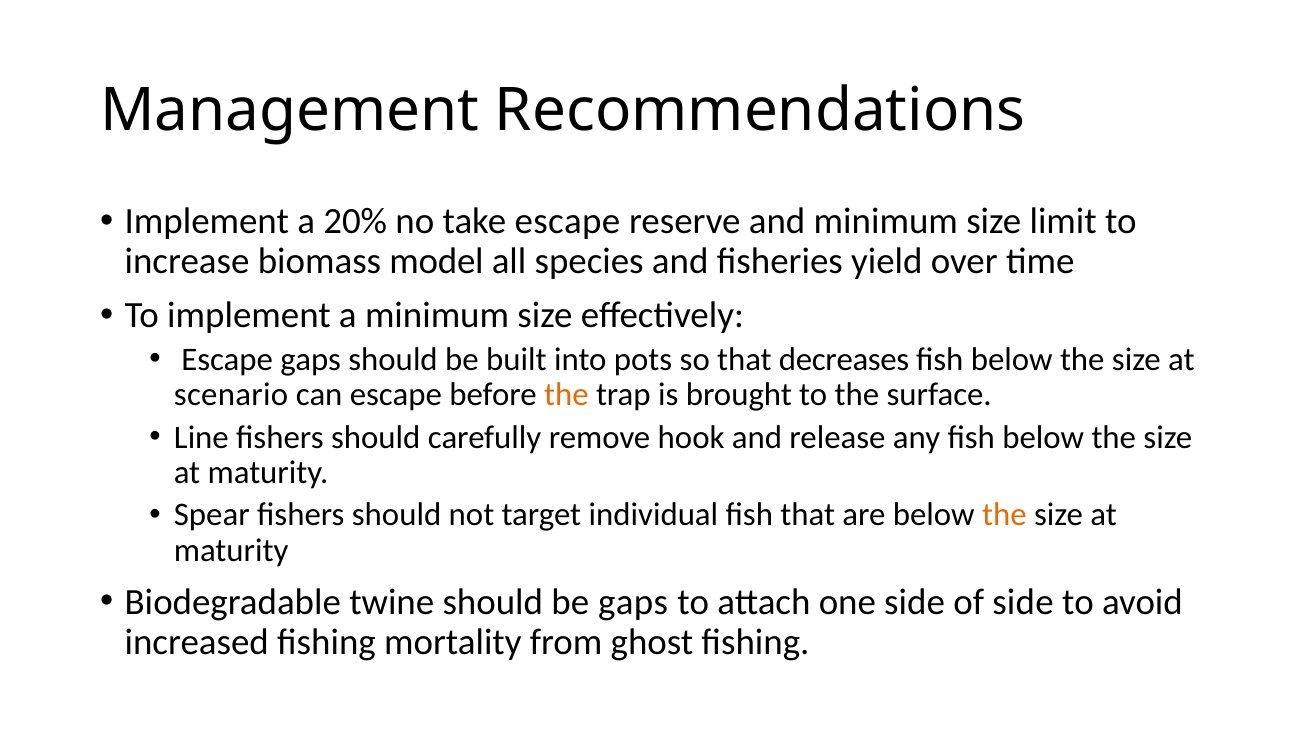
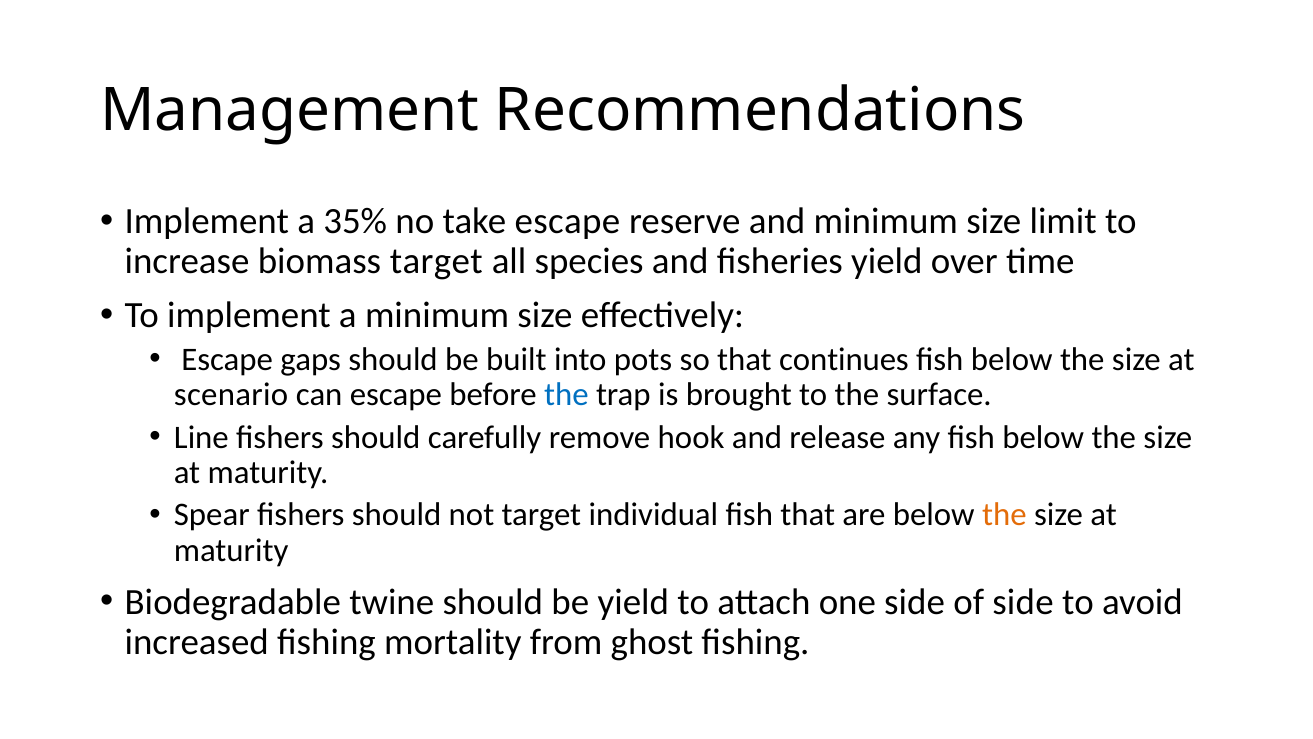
20%: 20% -> 35%
biomass model: model -> target
decreases: decreases -> continues
the at (566, 395) colour: orange -> blue
be gaps: gaps -> yield
